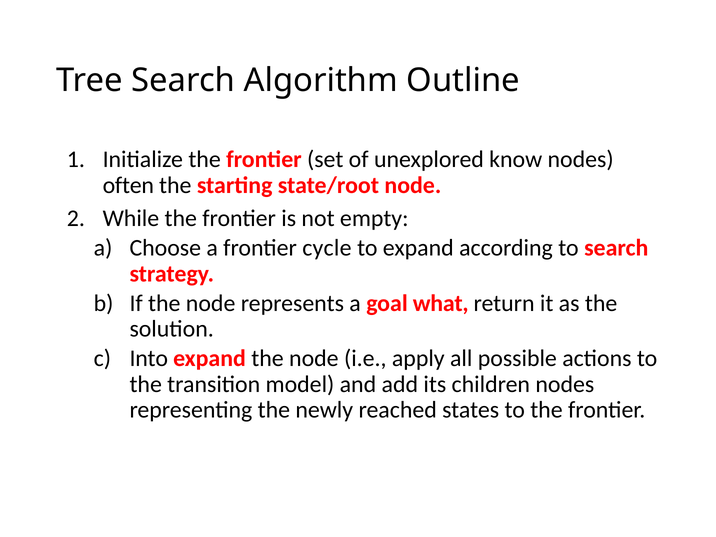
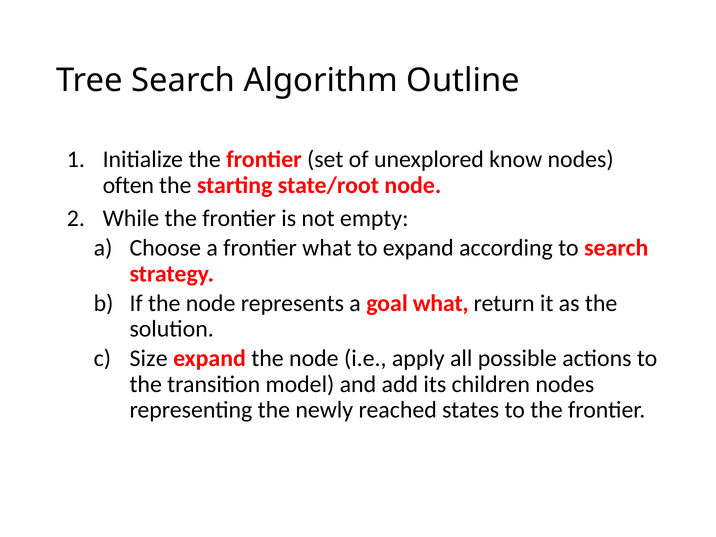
frontier cycle: cycle -> what
Into: Into -> Size
